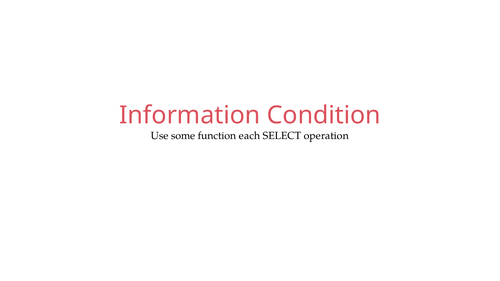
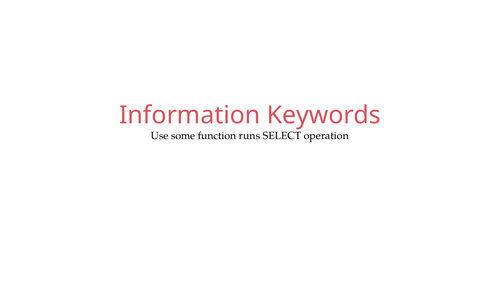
Condition: Condition -> Keywords
each: each -> runs
